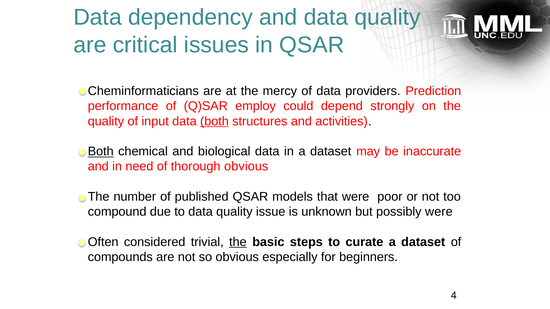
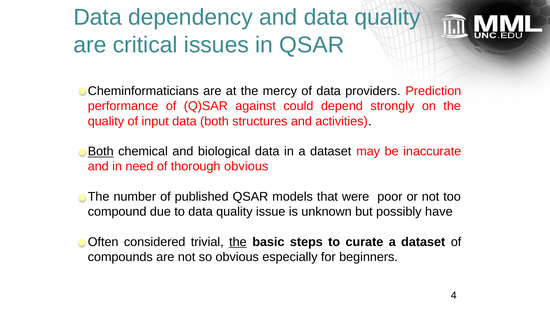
employ: employ -> against
both at (214, 121) underline: present -> none
possibly were: were -> have
